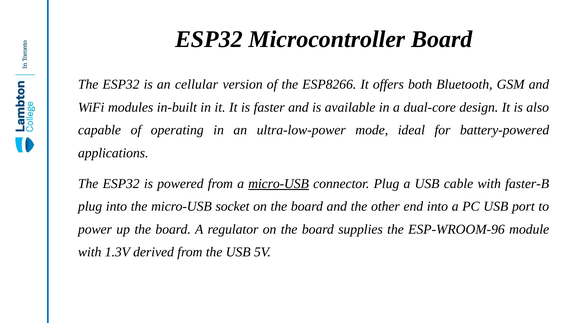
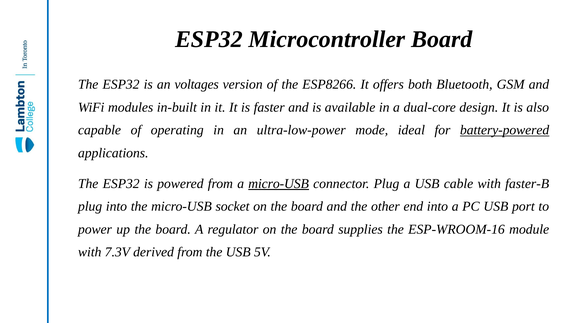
cellular: cellular -> voltages
battery-powered underline: none -> present
ESP-WROOM-96: ESP-WROOM-96 -> ESP-WROOM-16
1.3V: 1.3V -> 7.3V
